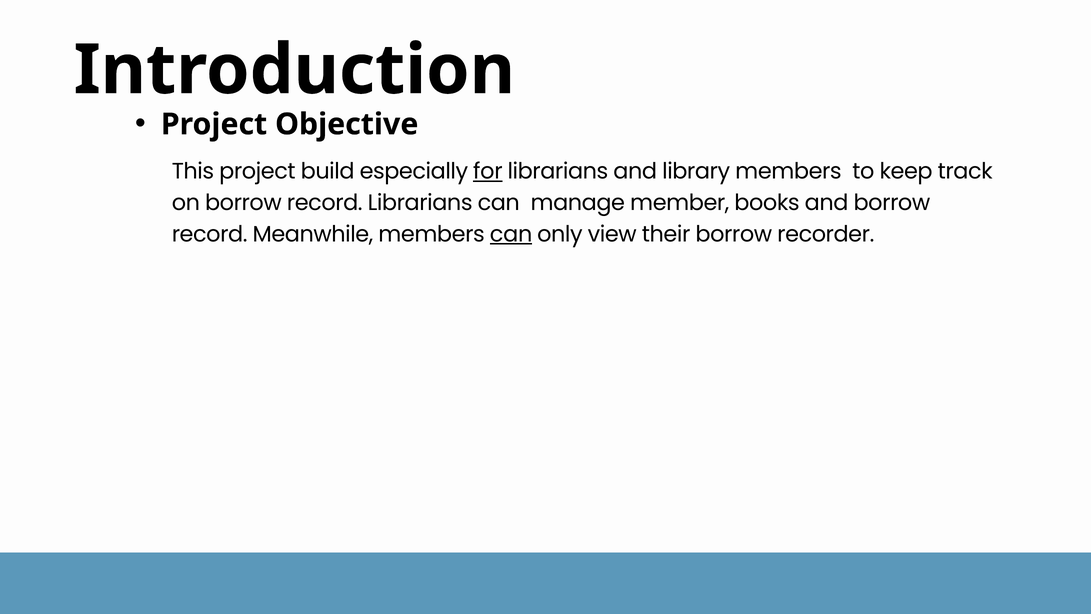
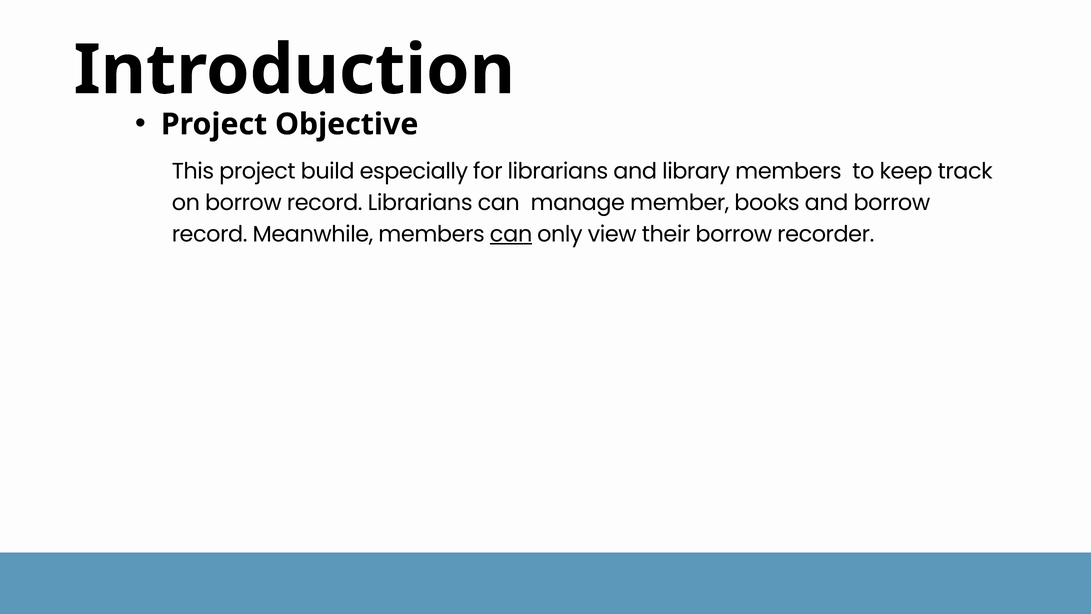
for underline: present -> none
